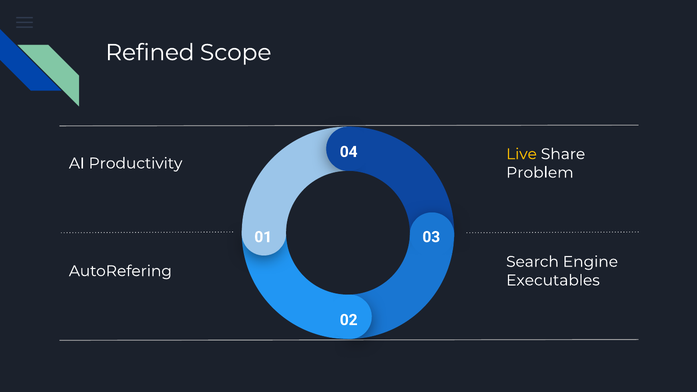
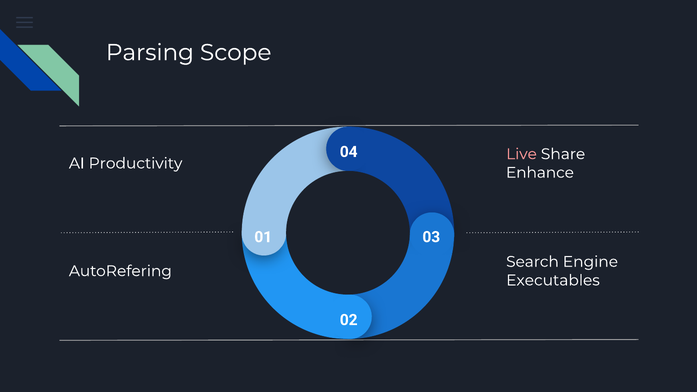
Refined: Refined -> Parsing
Live colour: yellow -> pink
Problem: Problem -> Enhance
